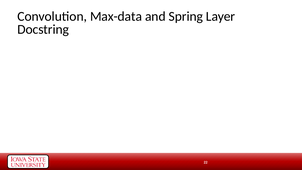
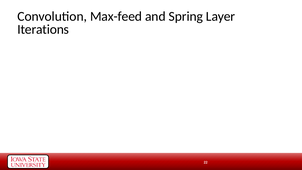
Max-data: Max-data -> Max-feed
Docstring: Docstring -> Iterations
